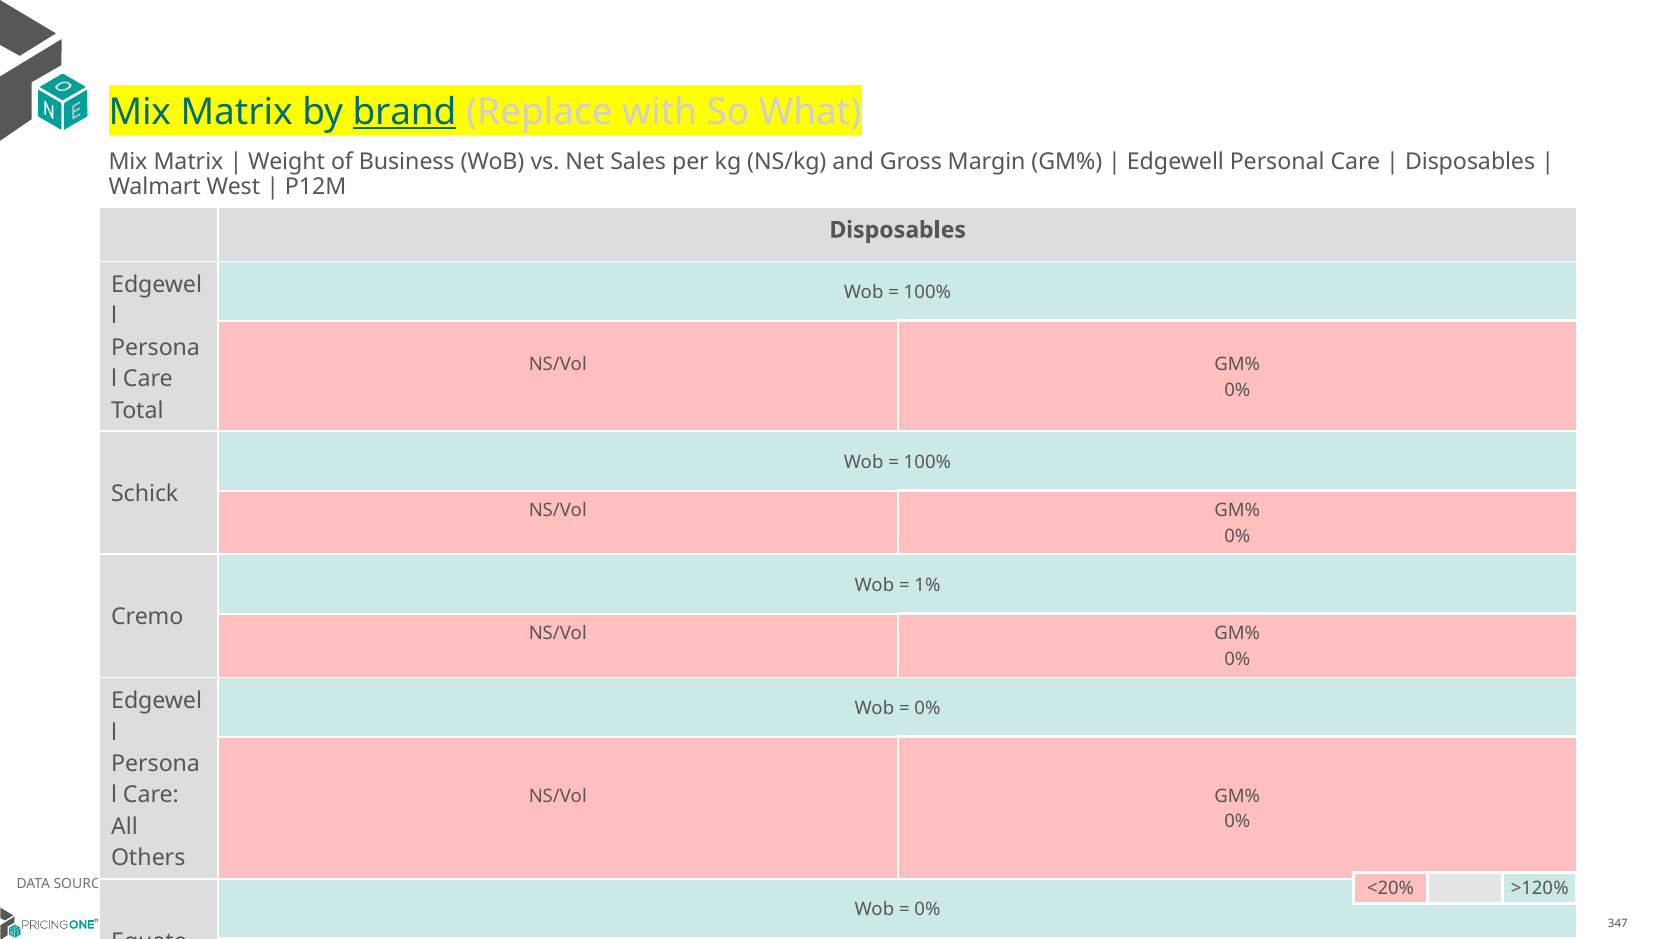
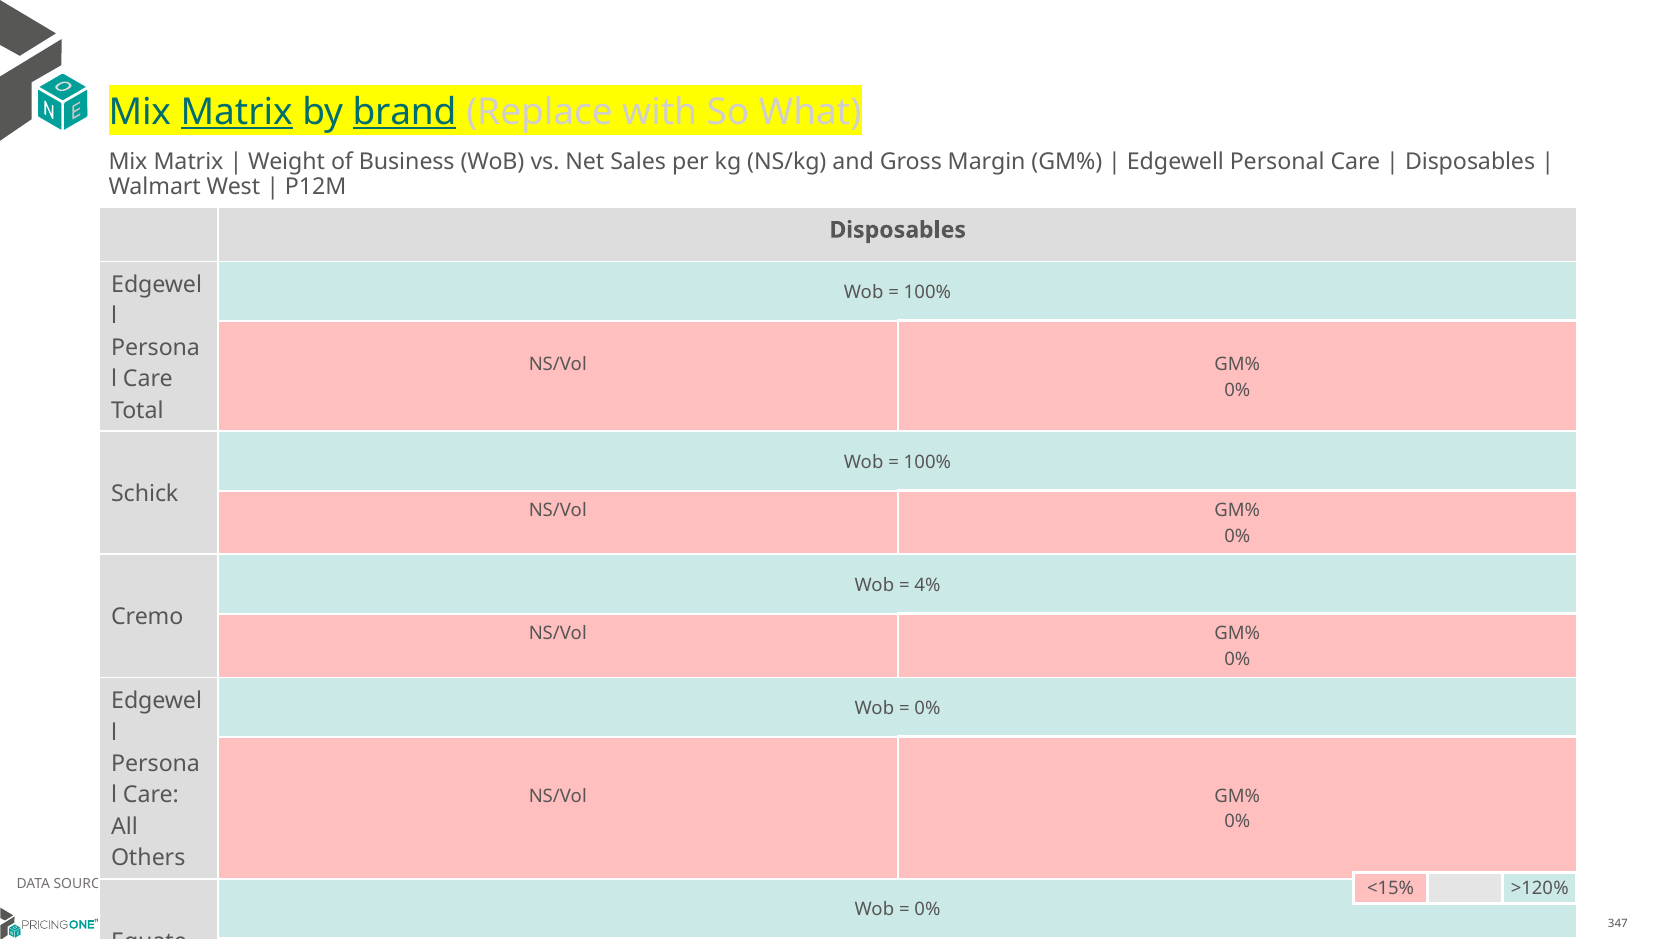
Matrix at (237, 112) underline: none -> present
1%: 1% -> 4%
<20%: <20% -> <15%
